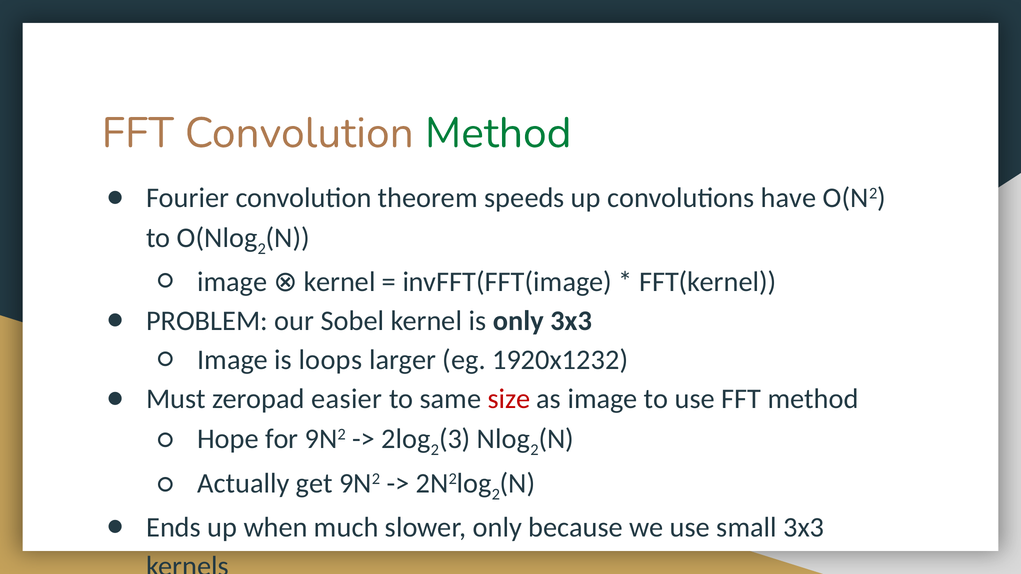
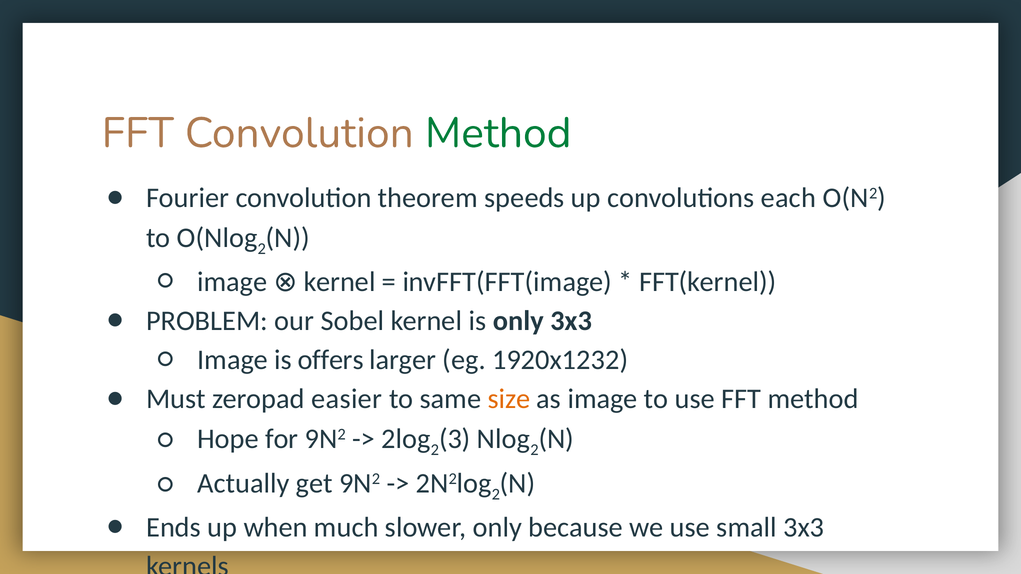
have: have -> each
loops: loops -> offers
size colour: red -> orange
